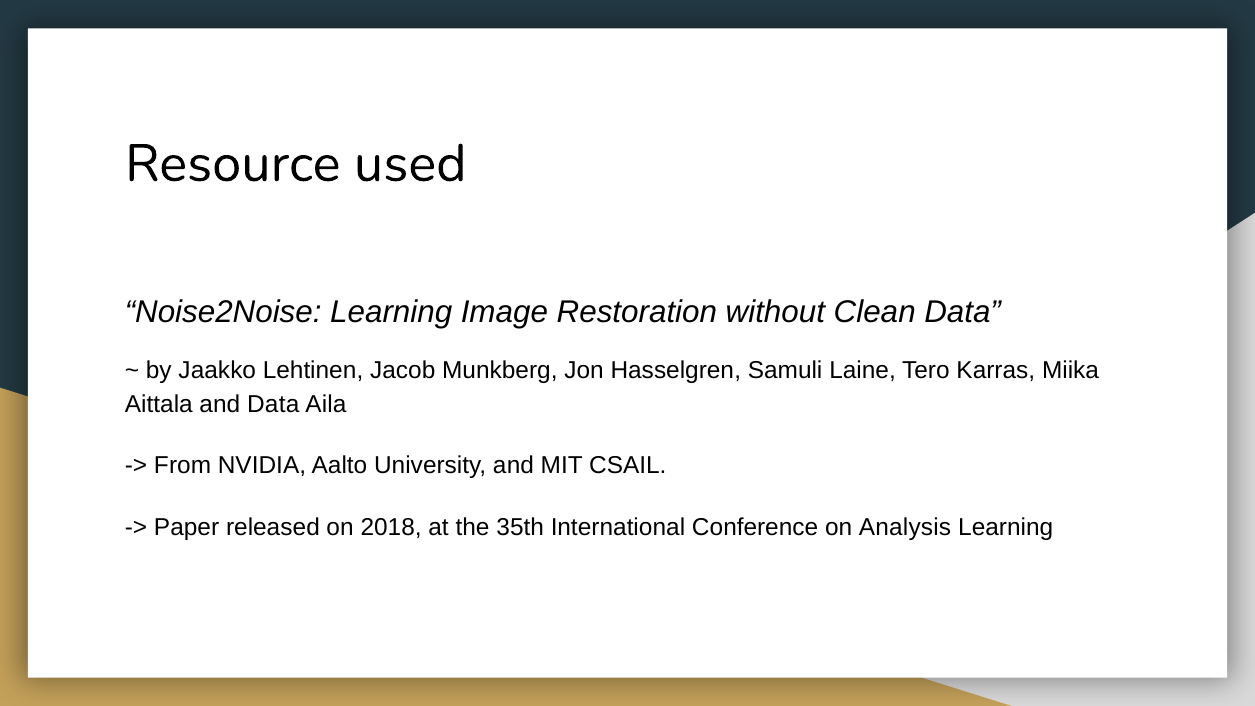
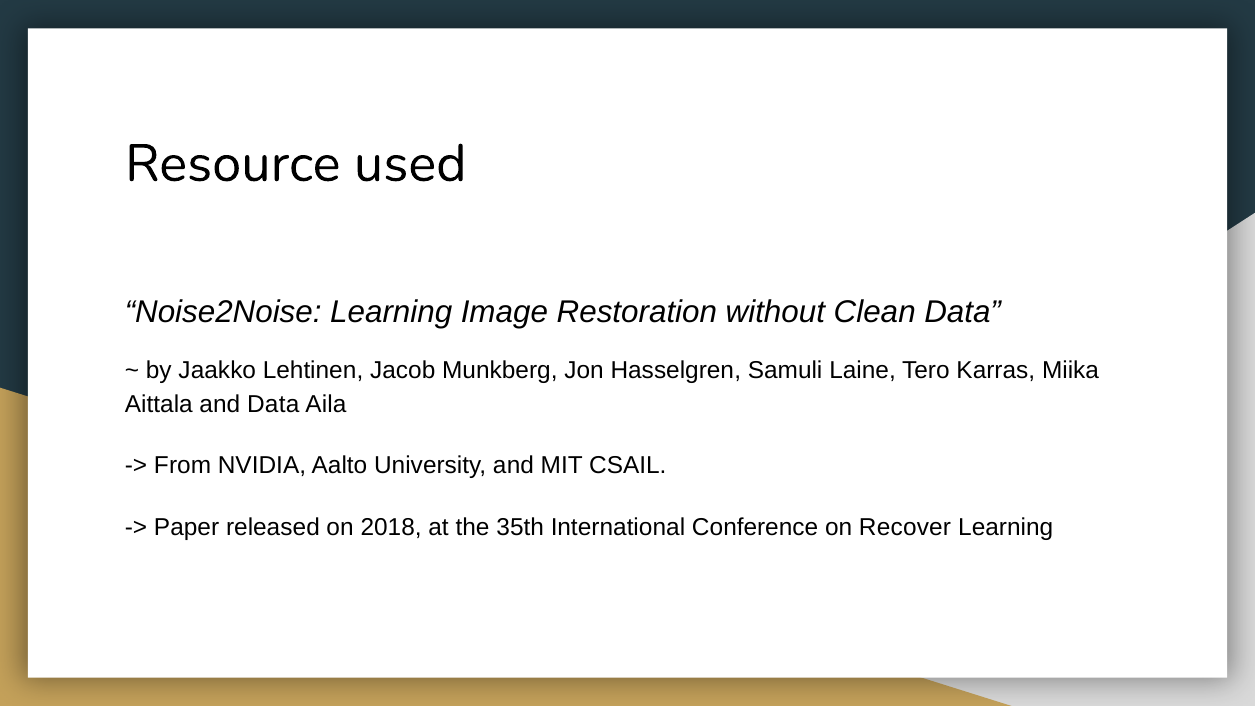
Analysis: Analysis -> Recover
